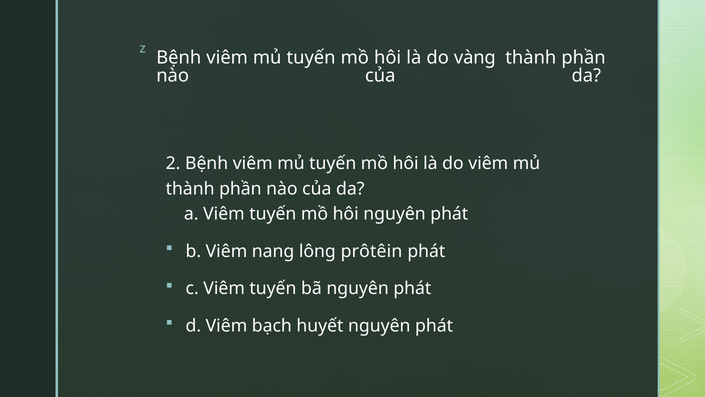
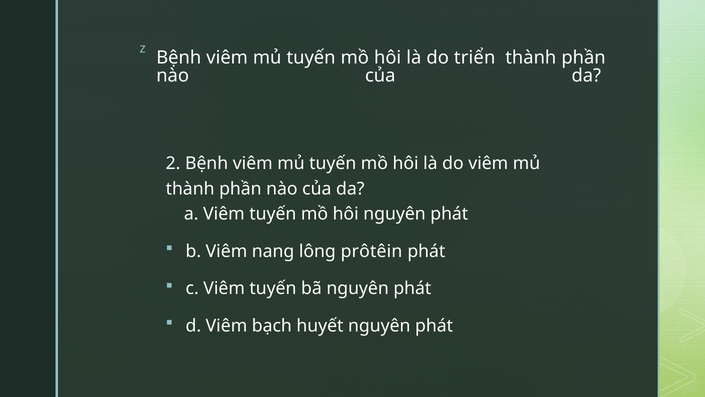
vàng: vàng -> triển
